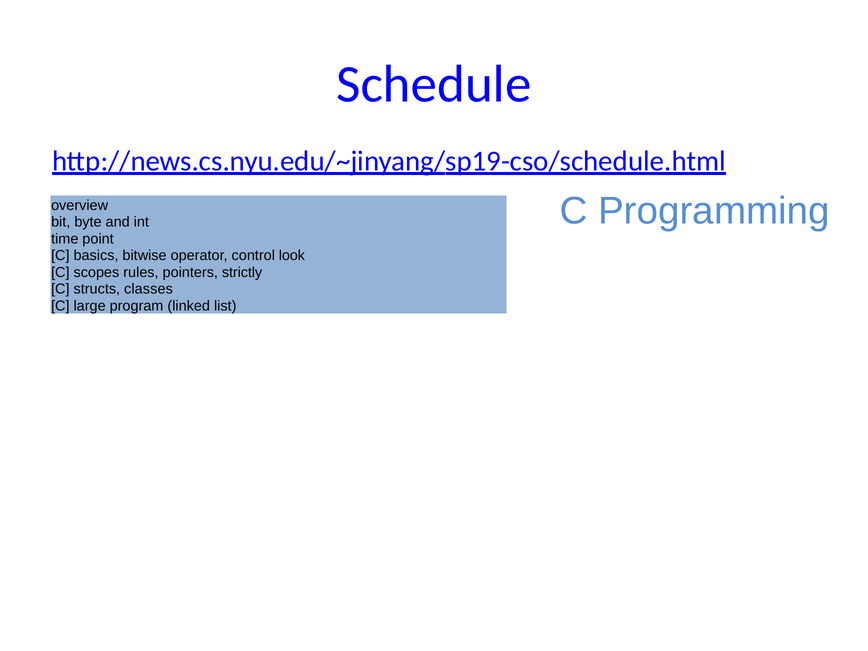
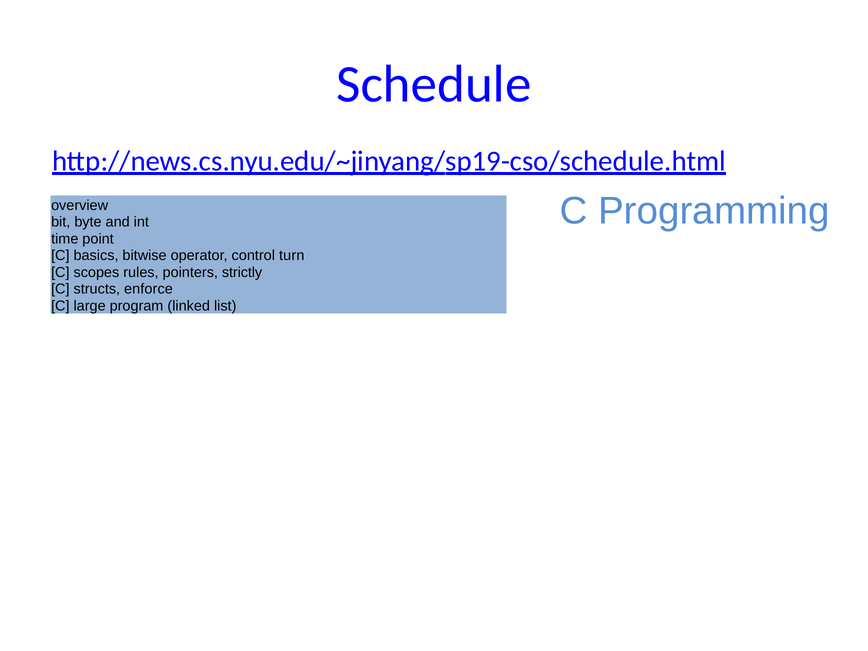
look: look -> turn
classes: classes -> enforce
